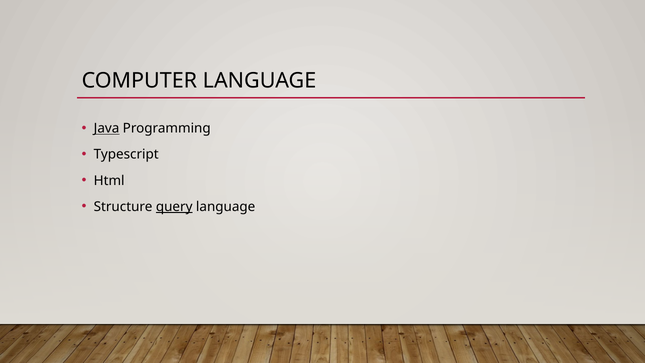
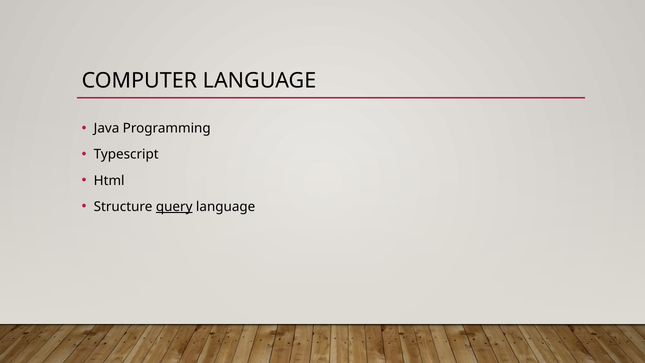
Java underline: present -> none
